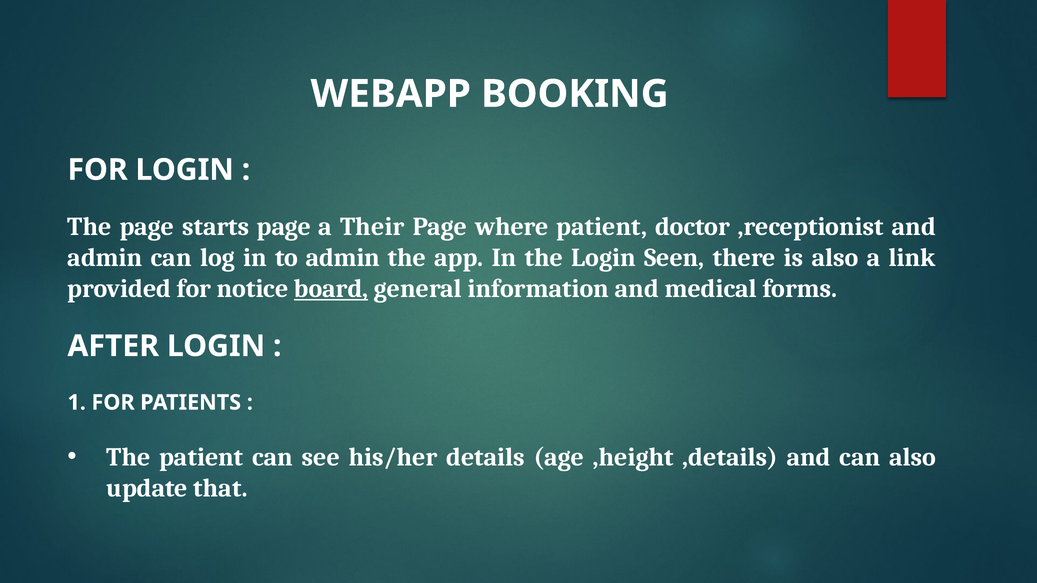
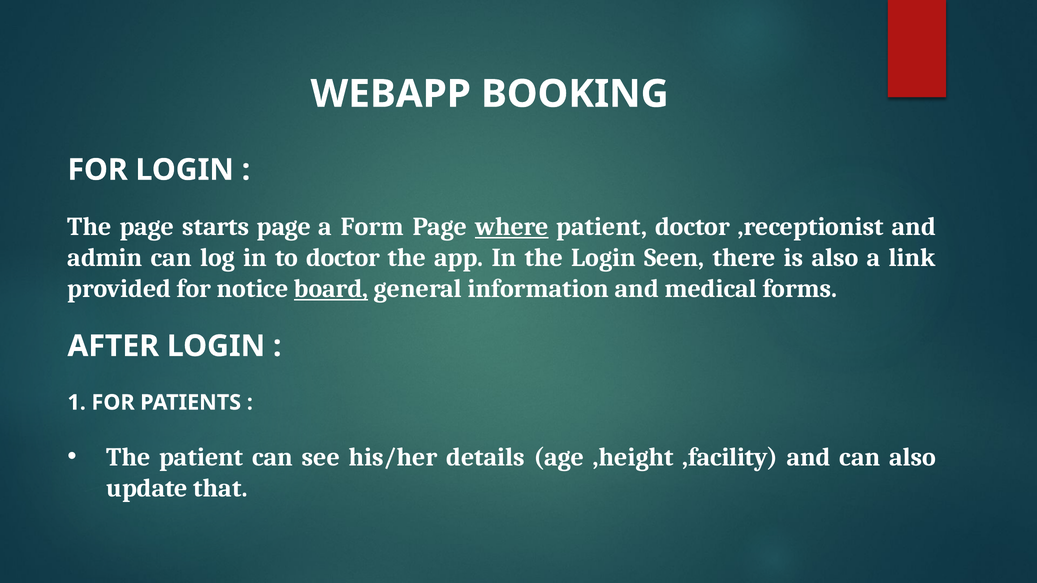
Their: Their -> Form
where underline: none -> present
to admin: admin -> doctor
,details: ,details -> ,facility
